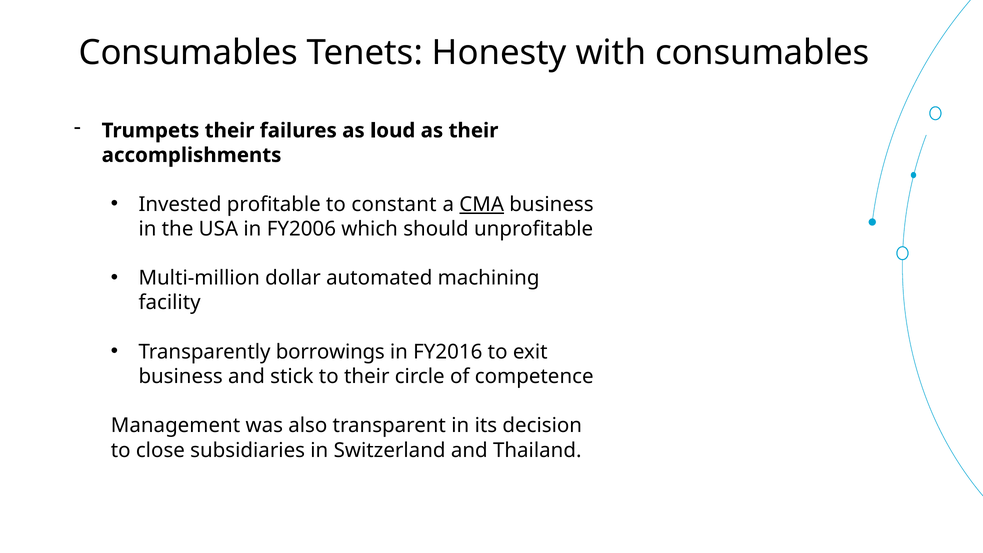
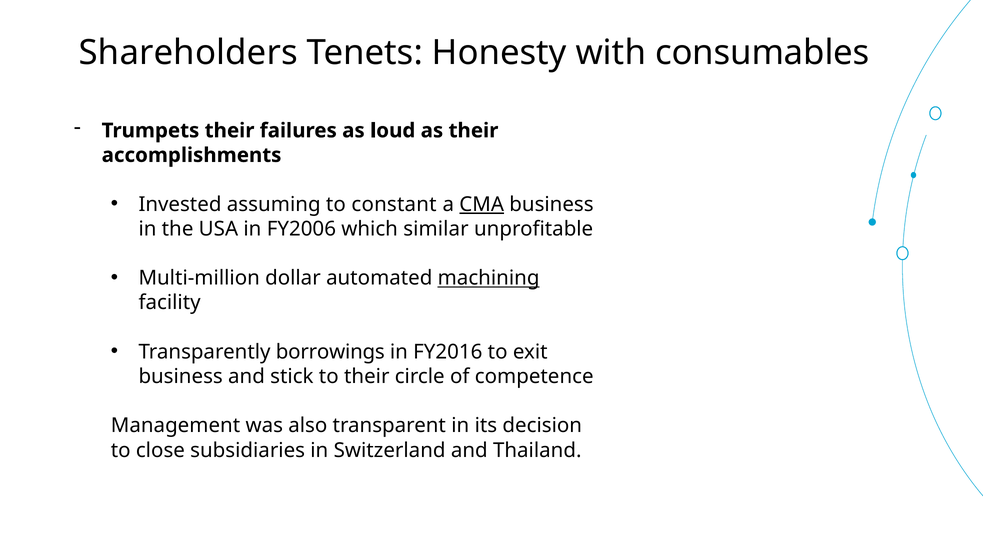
Consumables at (188, 53): Consumables -> Shareholders
profitable: profitable -> assuming
should: should -> similar
machining underline: none -> present
